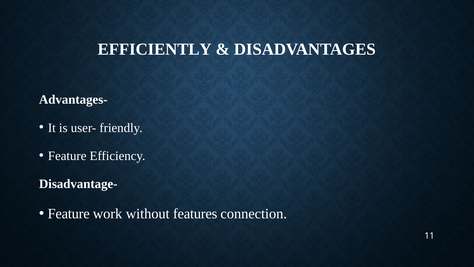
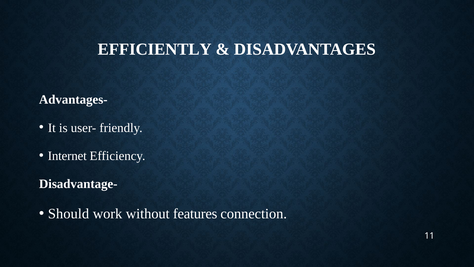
Feature at (67, 156): Feature -> Internet
Feature at (69, 214): Feature -> Should
